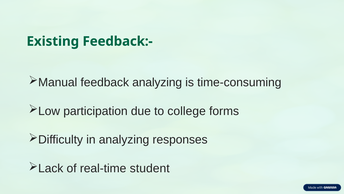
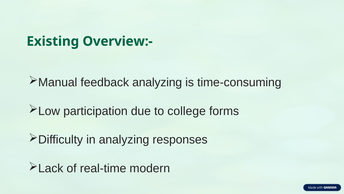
Feedback:-: Feedback:- -> Overview:-
student: student -> modern
